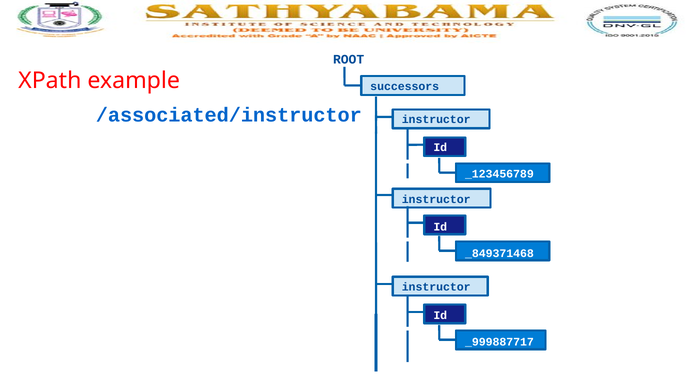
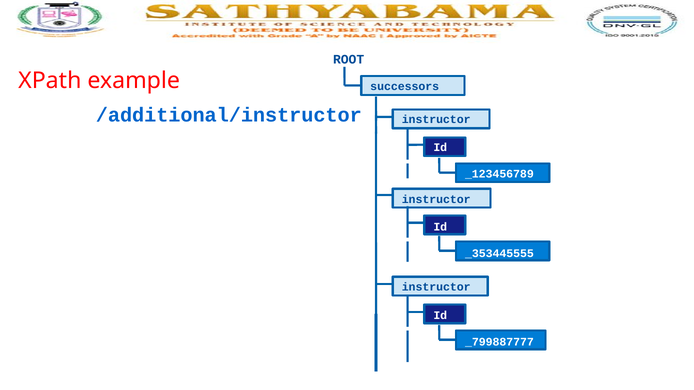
/associated/instructor: /associated/instructor -> /additional/instructor
_849371468: _849371468 -> _353445555
_999887717: _999887717 -> _799887777
